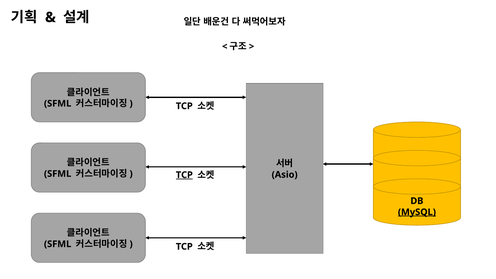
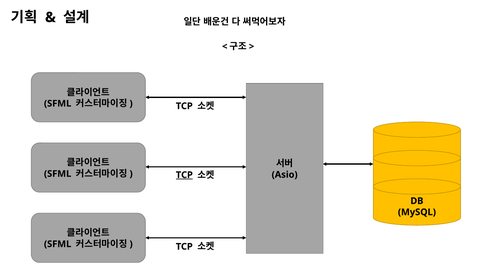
MySQL underline: present -> none
